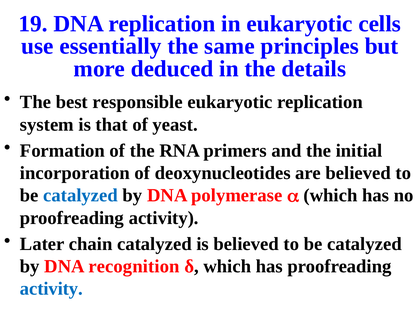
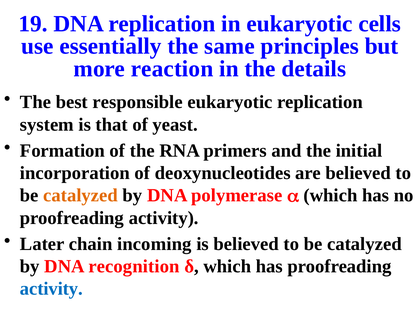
deduced: deduced -> reaction
catalyzed at (81, 195) colour: blue -> orange
chain catalyzed: catalyzed -> incoming
